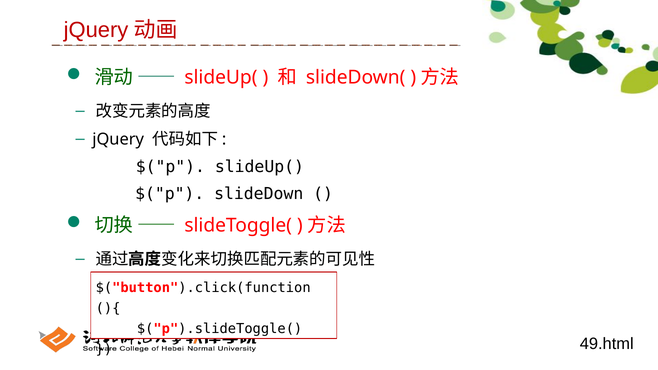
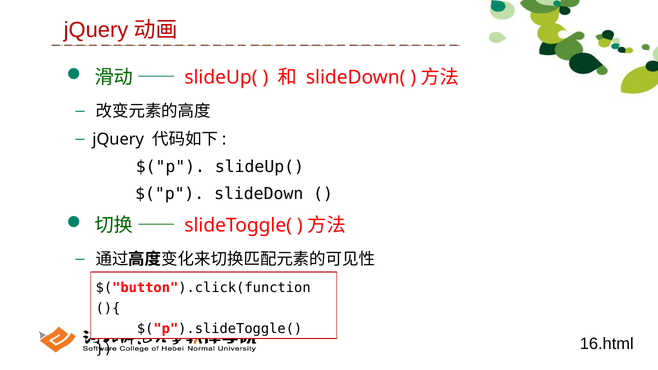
49.html: 49.html -> 16.html
